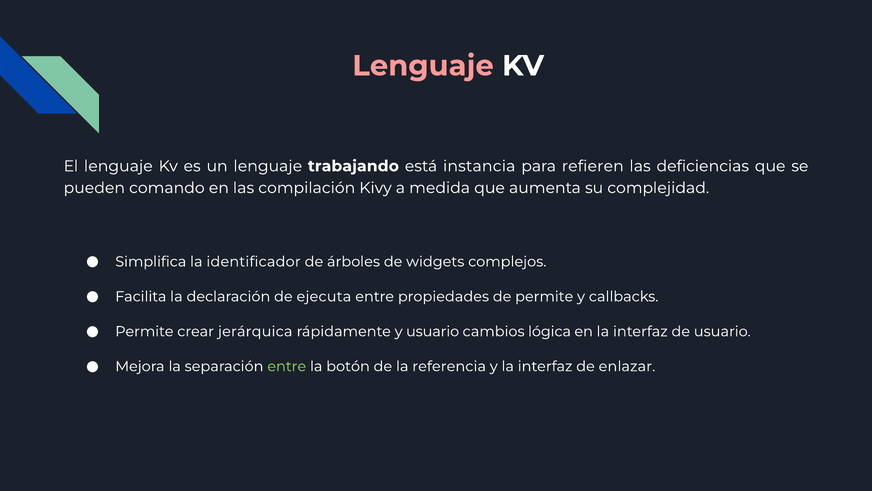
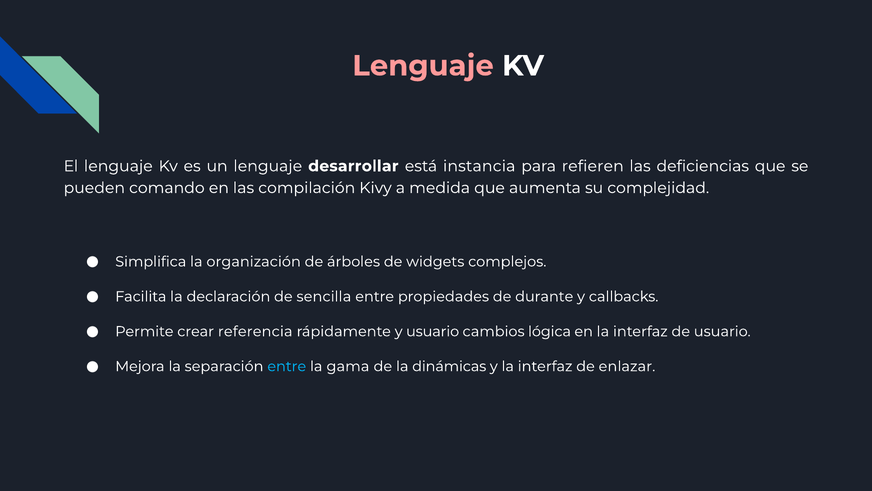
trabajando: trabajando -> desarrollar
identificador: identificador -> organización
ejecuta: ejecuta -> sencilla
de permite: permite -> durante
jerárquica: jerárquica -> referencia
entre at (287, 366) colour: light green -> light blue
botón: botón -> gama
referencia: referencia -> dinámicas
